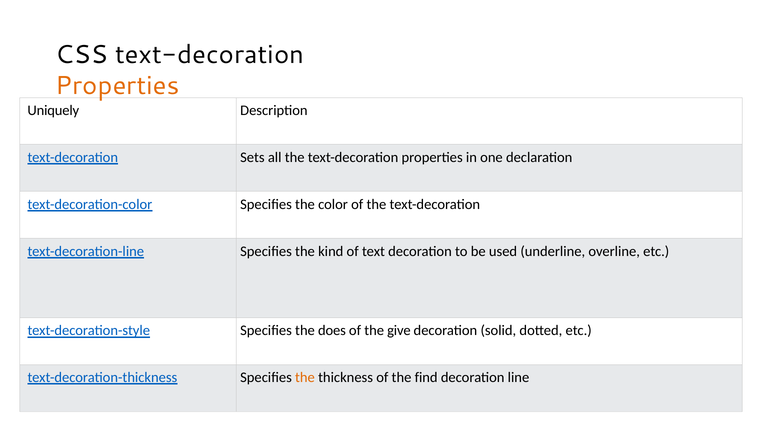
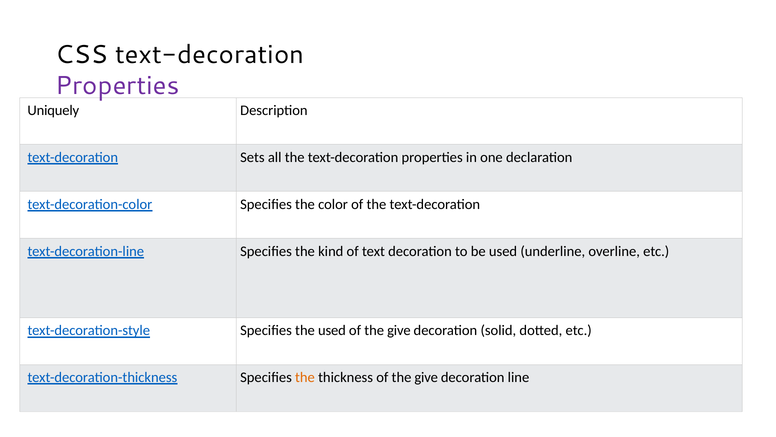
Properties at (118, 86) colour: orange -> purple
the does: does -> used
thickness of the find: find -> give
